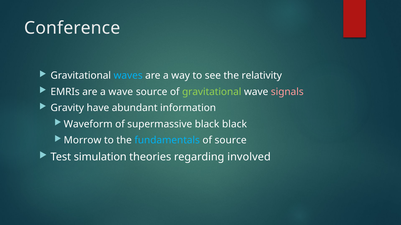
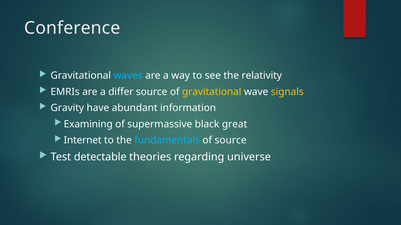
a wave: wave -> differ
gravitational at (212, 92) colour: light green -> yellow
signals colour: pink -> yellow
Waveform: Waveform -> Examining
black black: black -> great
Morrow: Morrow -> Internet
simulation: simulation -> detectable
involved: involved -> universe
